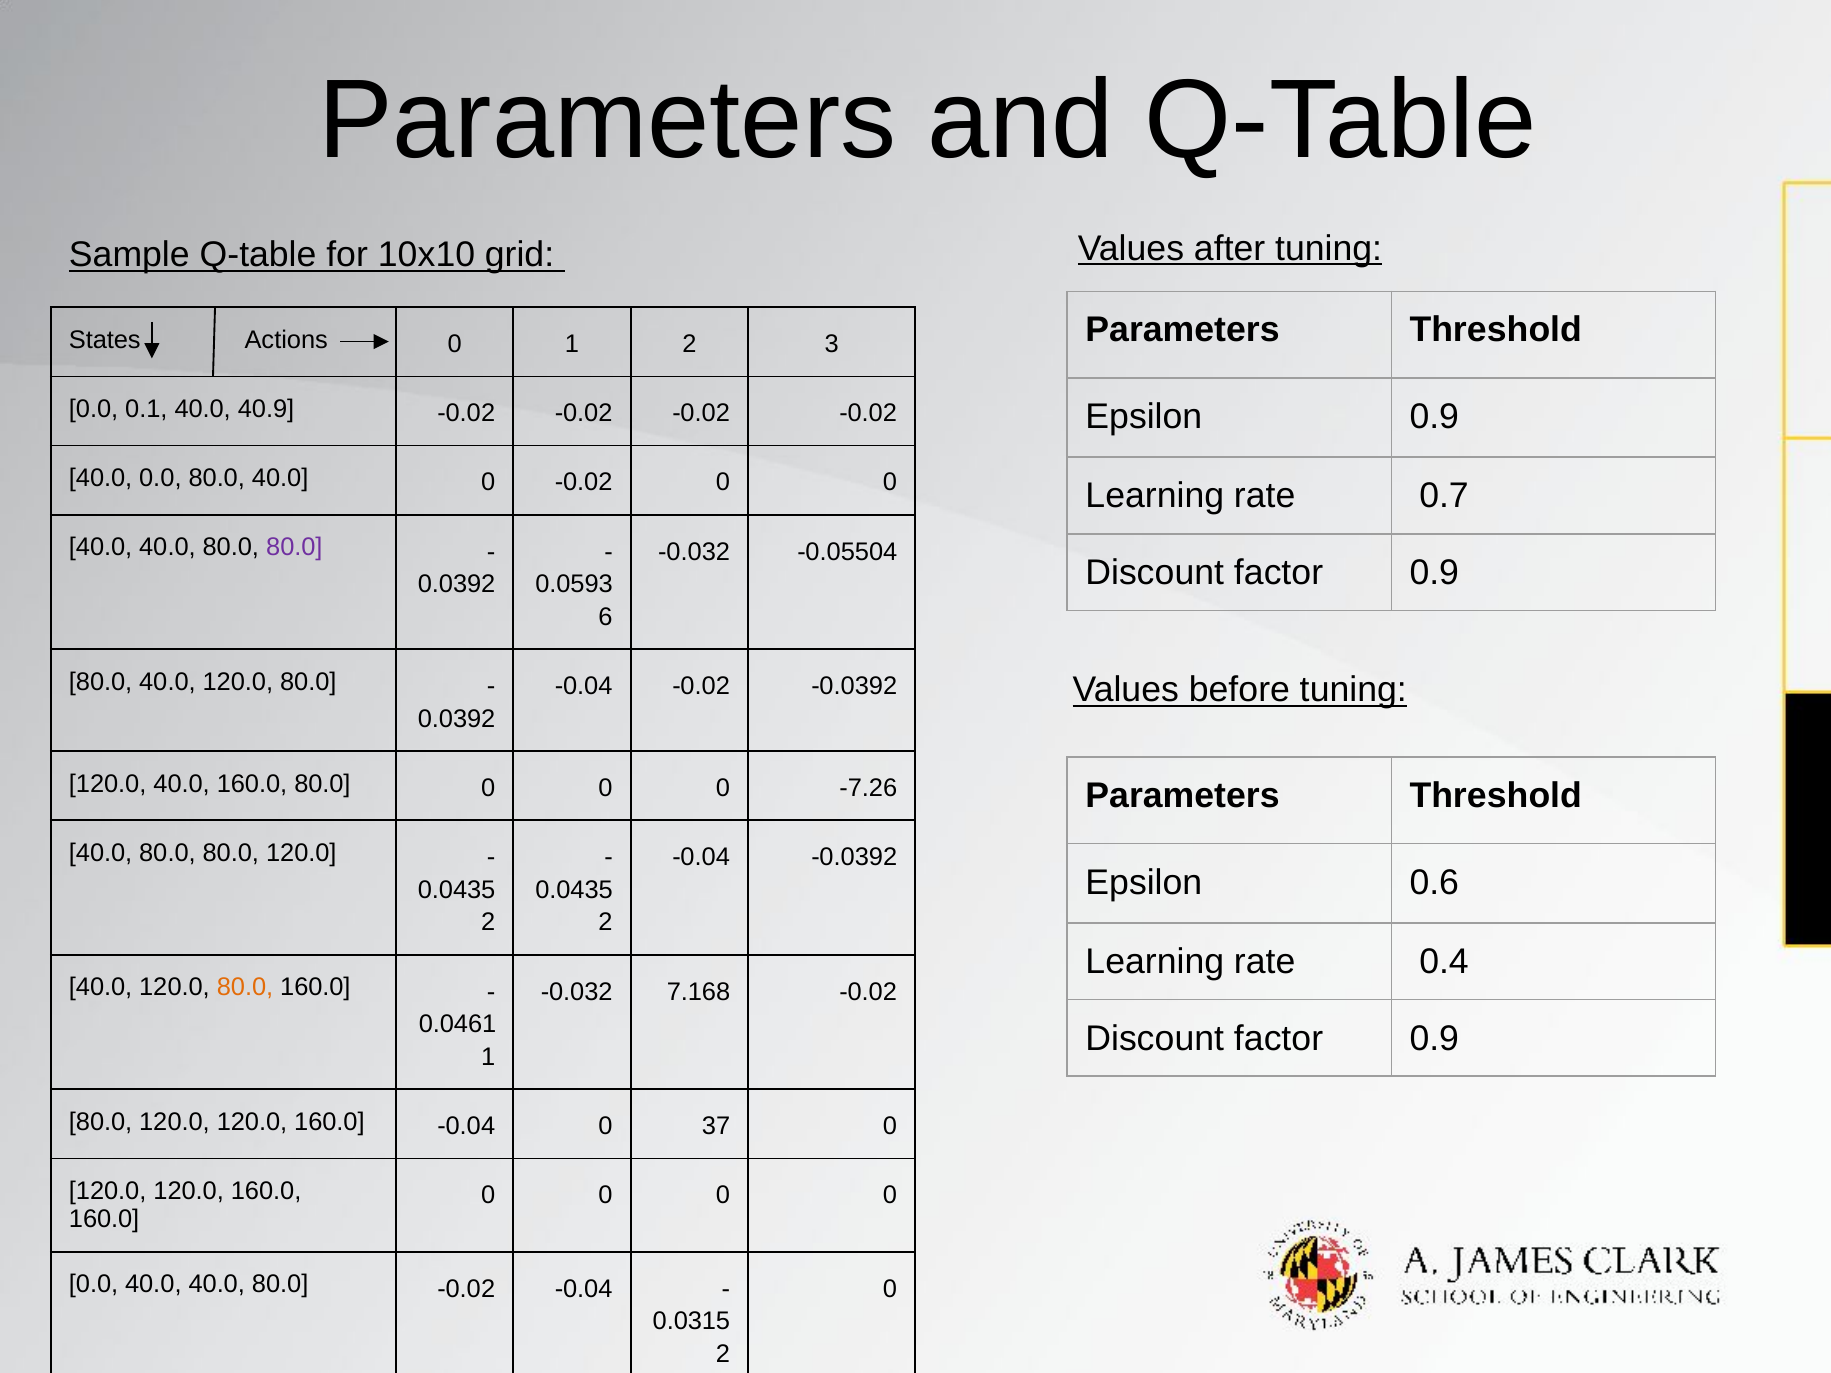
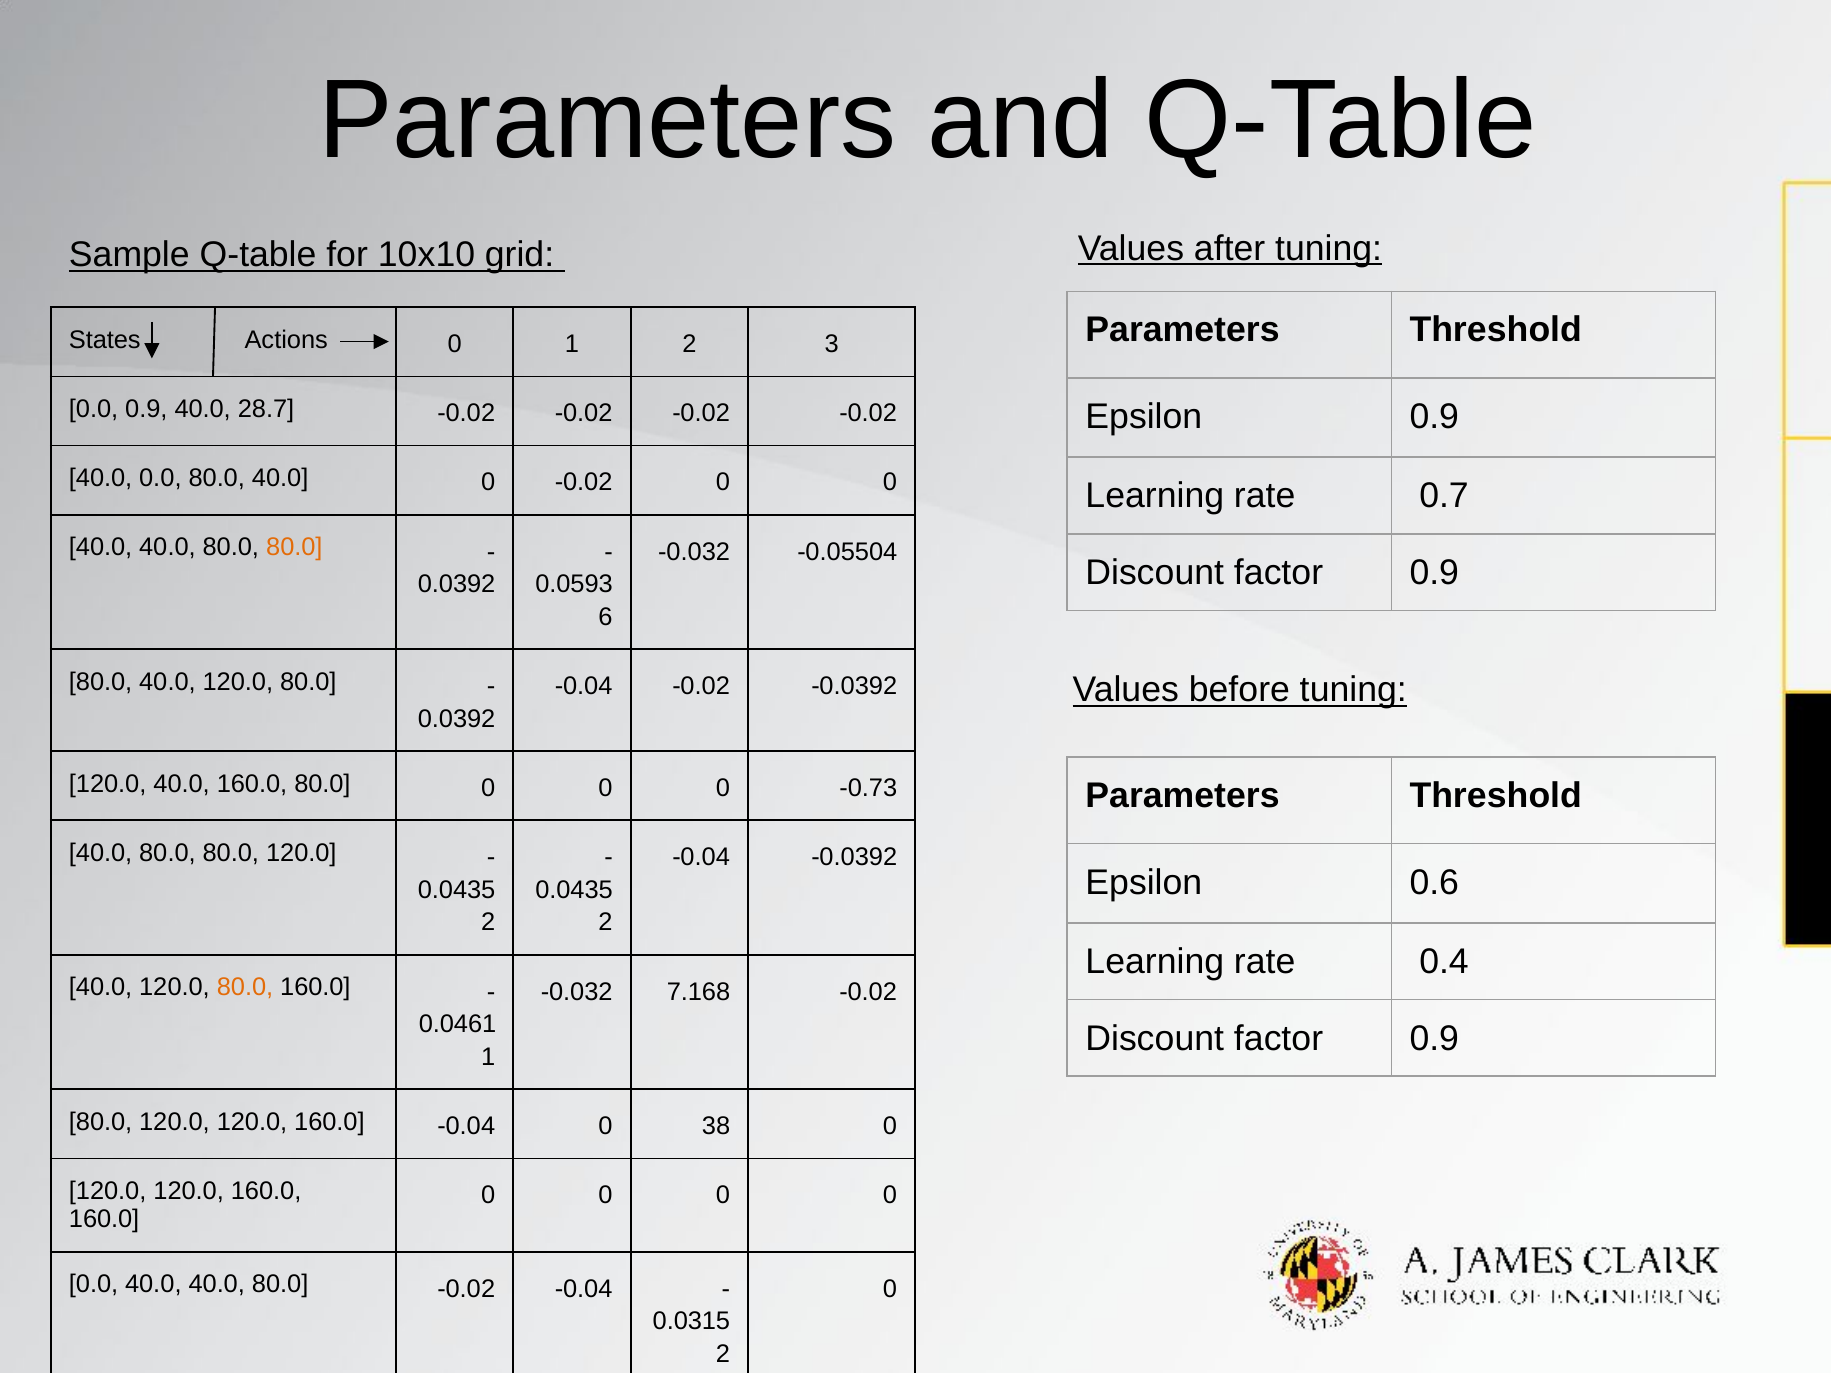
0.0 0.1: 0.1 -> 0.9
40.9: 40.9 -> 28.7
80.0 at (294, 548) colour: purple -> orange
-7.26: -7.26 -> -0.73
37: 37 -> 38
